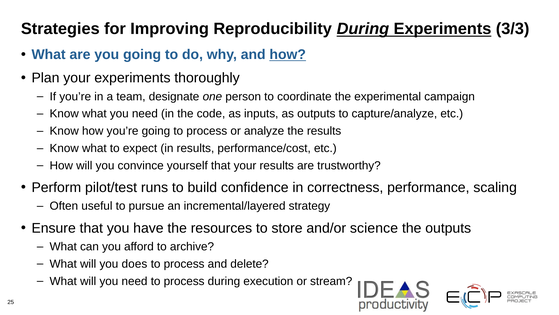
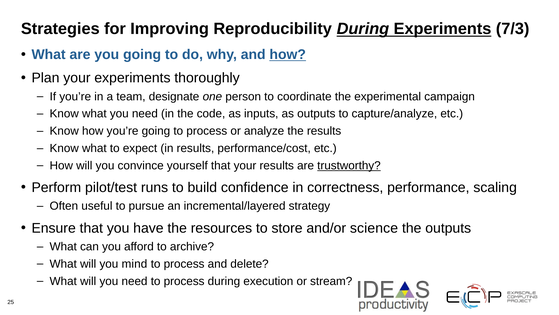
3/3: 3/3 -> 7/3
trustworthy underline: none -> present
does: does -> mind
